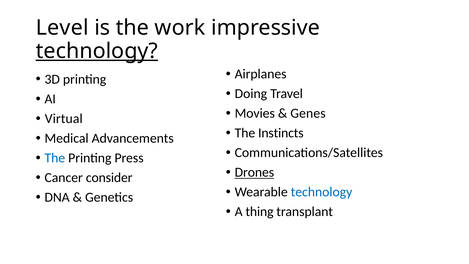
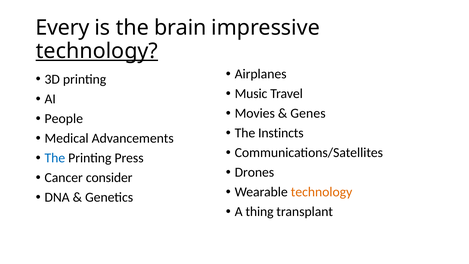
Level: Level -> Every
work: work -> brain
Doing: Doing -> Music
Virtual: Virtual -> People
Drones underline: present -> none
technology at (322, 192) colour: blue -> orange
